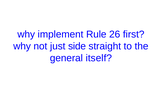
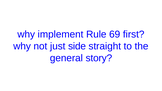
26: 26 -> 69
itself: itself -> story
